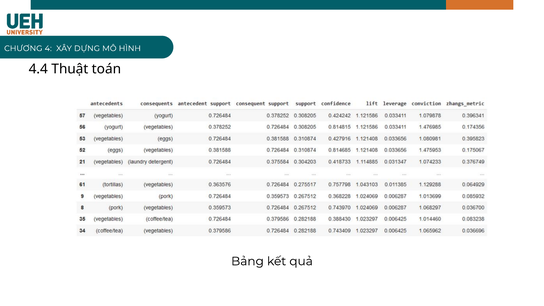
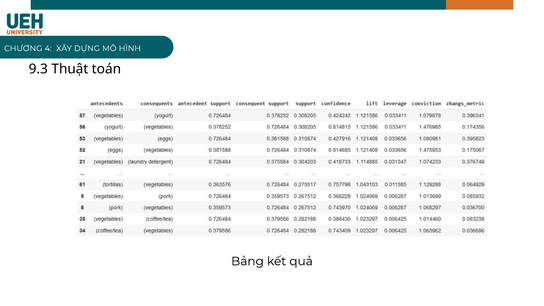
4.4: 4.4 -> 9.3
